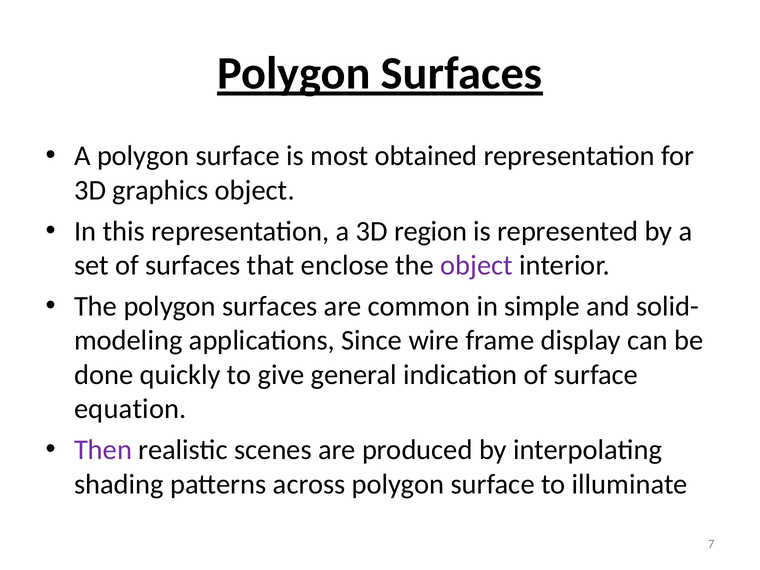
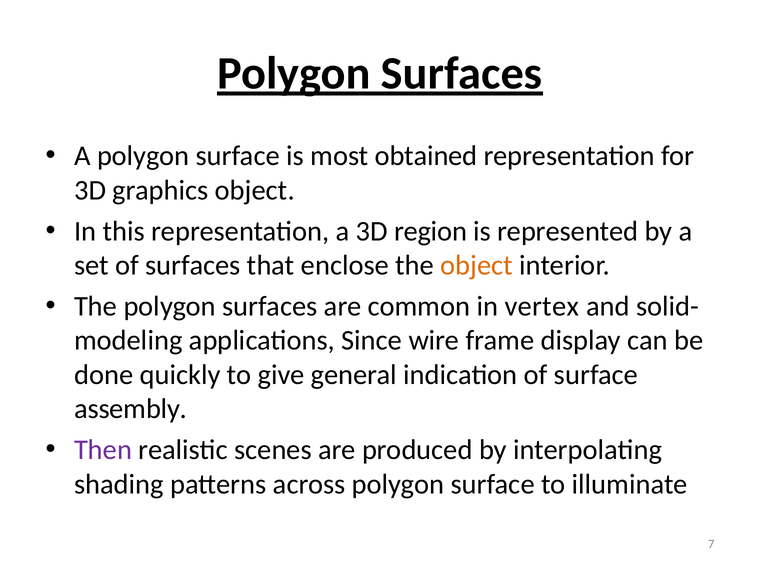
object at (477, 265) colour: purple -> orange
simple: simple -> vertex
equation: equation -> assembly
